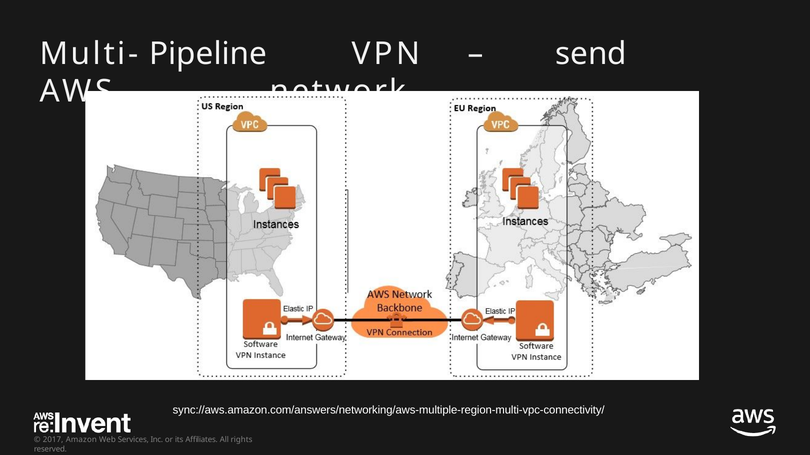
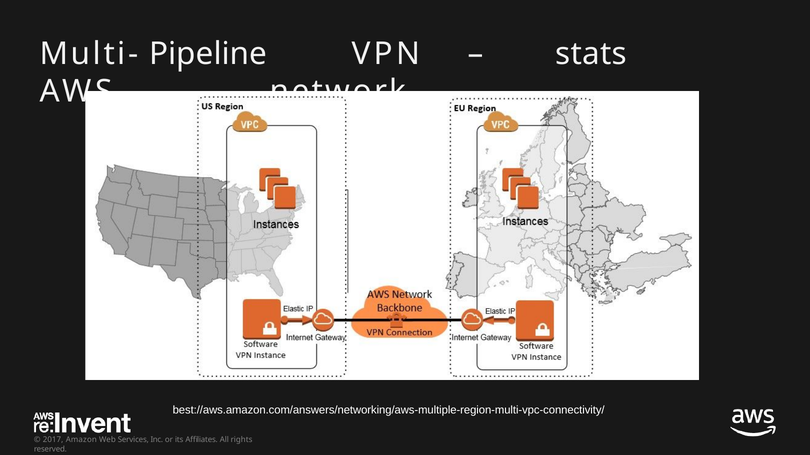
send: send -> stats
sync://aws.amazon.com/answers/networking/aws-multiple-region-multi-vpc-connectivity/: sync://aws.amazon.com/answers/networking/aws-multiple-region-multi-vpc-connectivity/ -> best://aws.amazon.com/answers/networking/aws-multiple-region-multi-vpc-connectivity/
